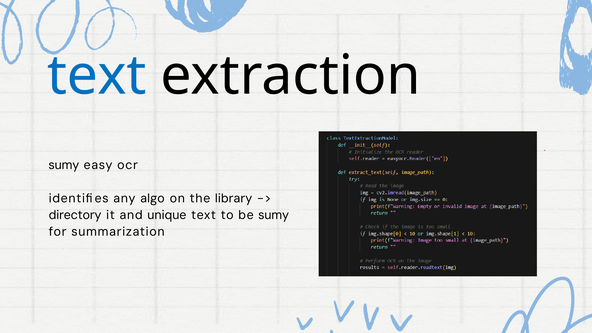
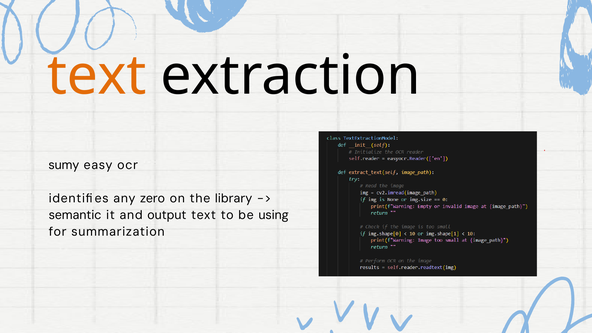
text at (97, 75) colour: blue -> orange
algo: algo -> zero
directory: directory -> semantic
unique: unique -> output
be sumy: sumy -> using
